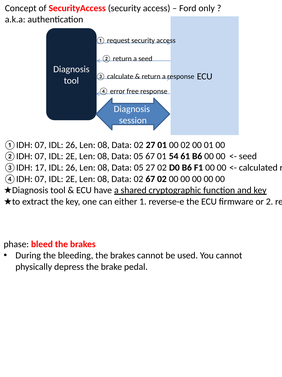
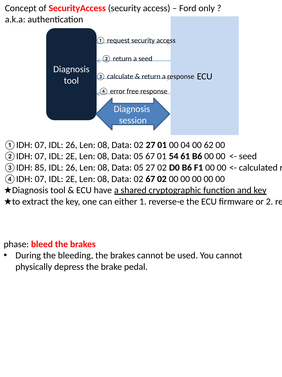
00 02: 02 -> 04
00 01: 01 -> 62
17: 17 -> 85
